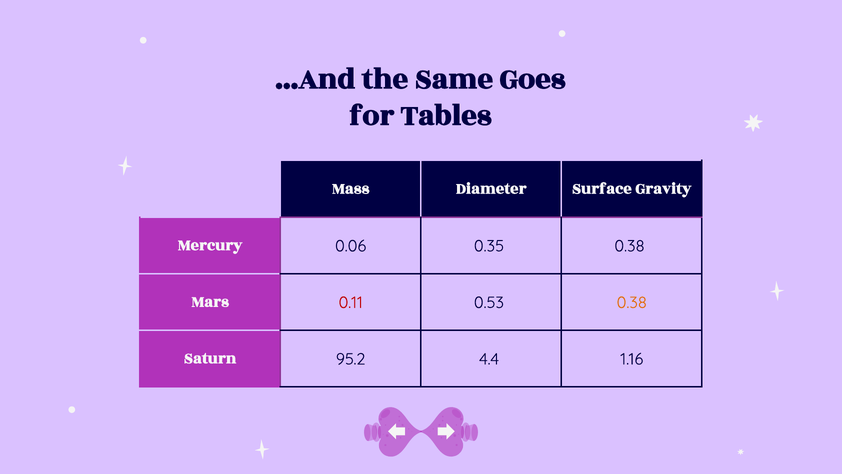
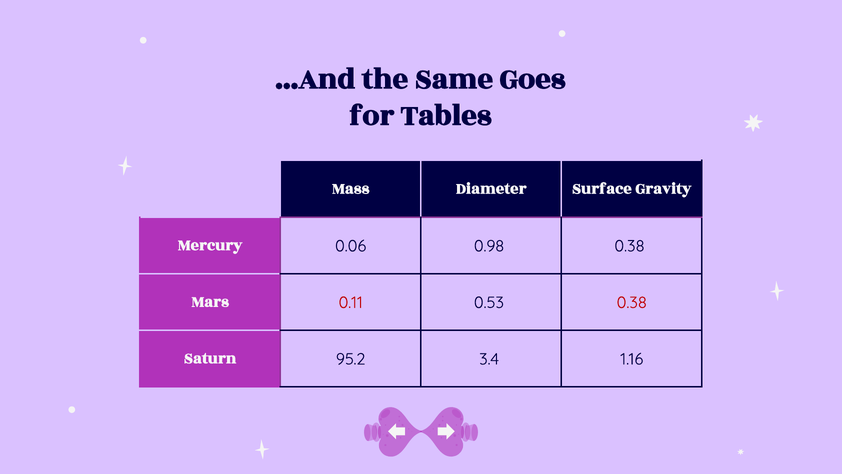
0.35: 0.35 -> 0.98
0.38 at (632, 302) colour: orange -> red
4.4: 4.4 -> 3.4
